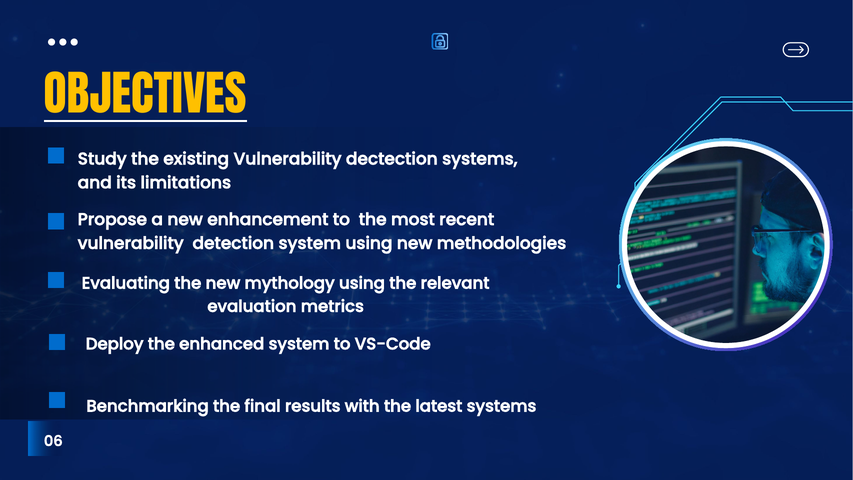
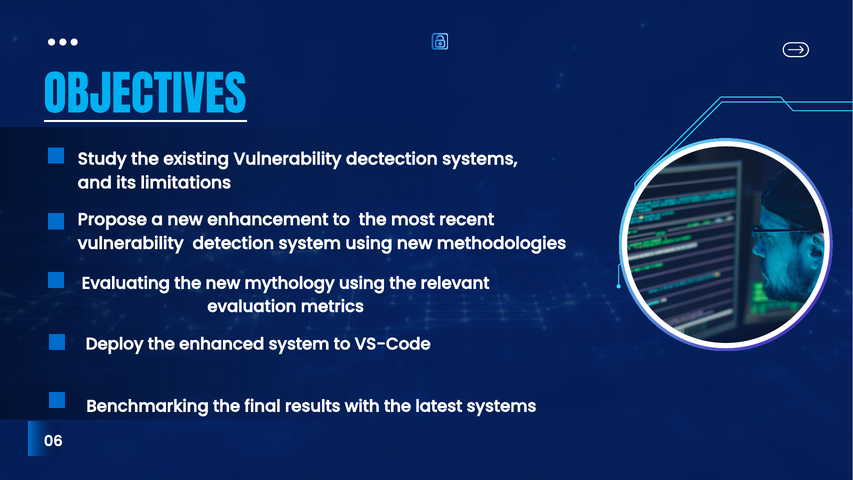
OBJECTIVES colour: yellow -> light blue
